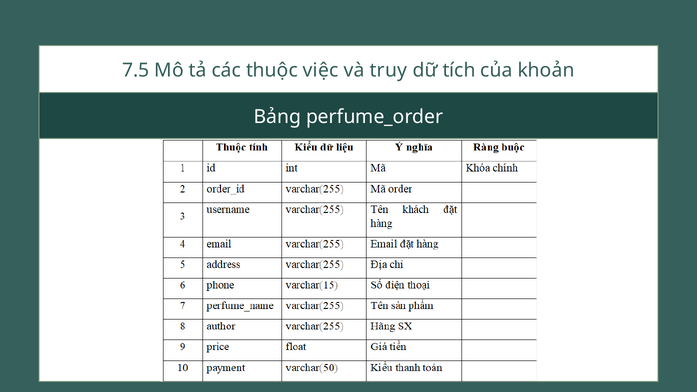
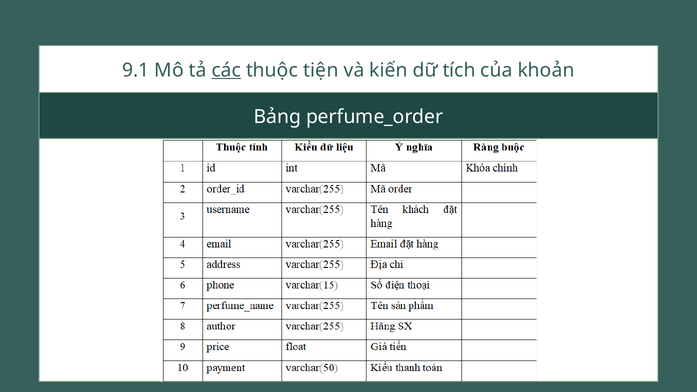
7.5: 7.5 -> 9.1
các underline: none -> present
việc: việc -> tiện
truy: truy -> kiến
